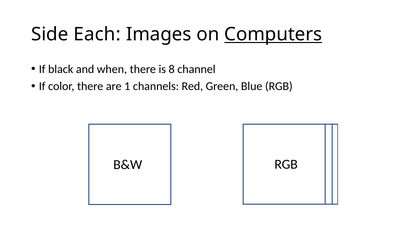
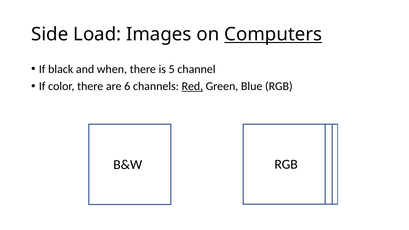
Each: Each -> Load
8: 8 -> 5
1: 1 -> 6
Red underline: none -> present
